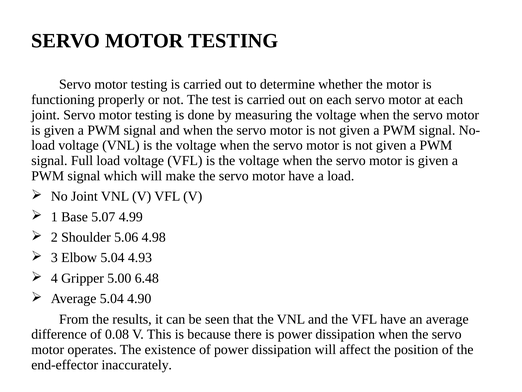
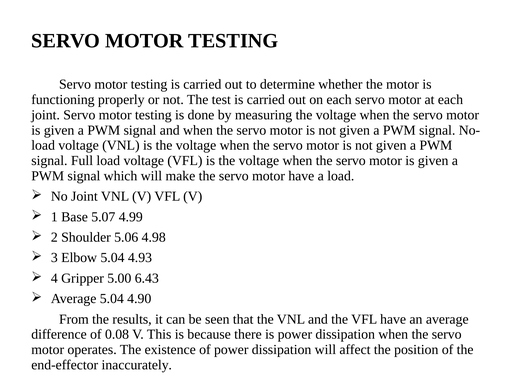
6.48: 6.48 -> 6.43
